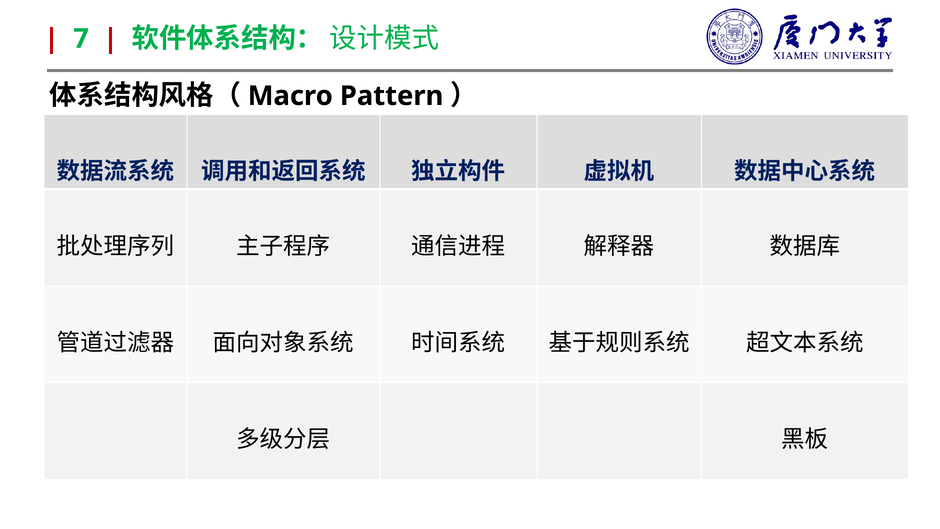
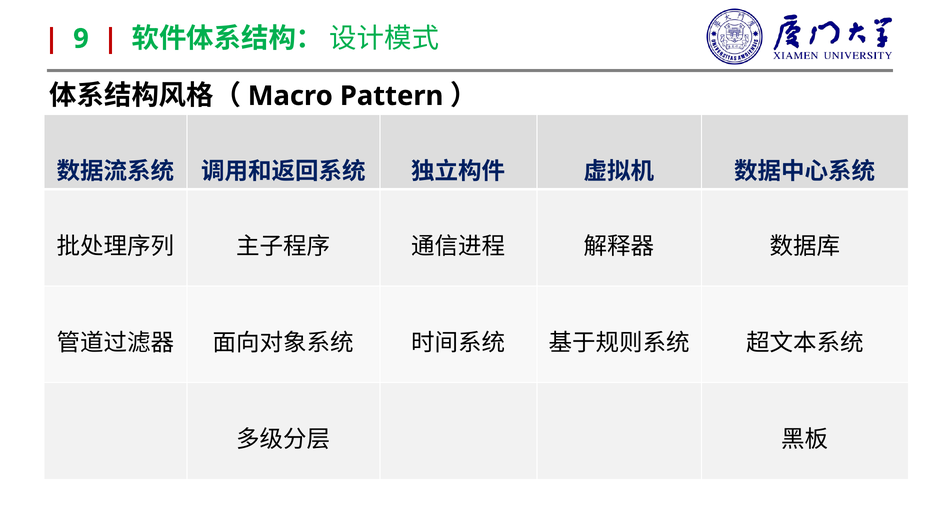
7: 7 -> 9
